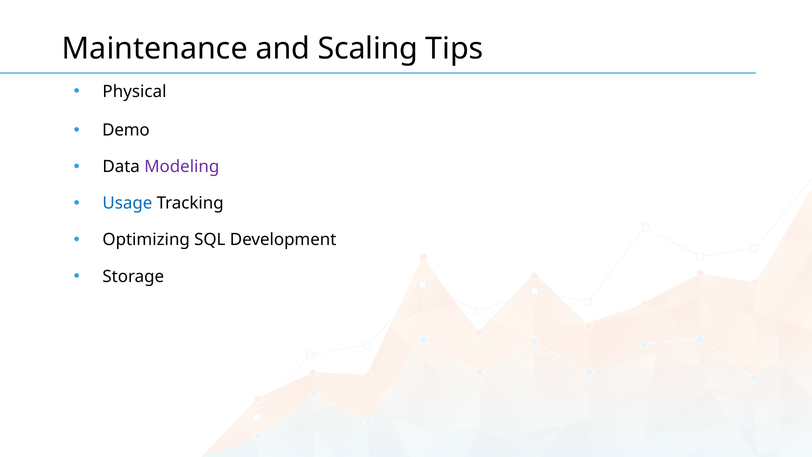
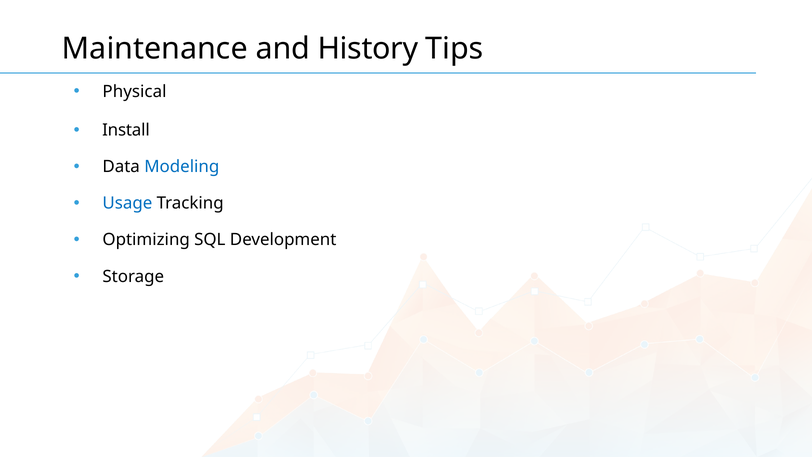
Scaling: Scaling -> History
Demo: Demo -> Install
Modeling colour: purple -> blue
